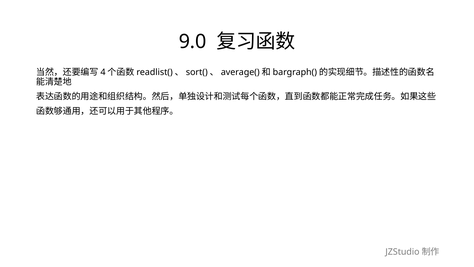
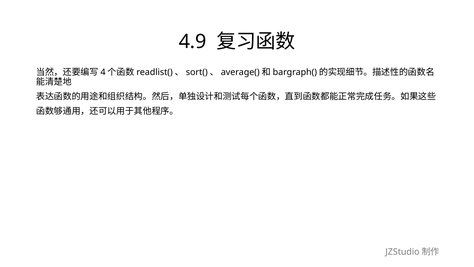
9.0: 9.0 -> 4.9
